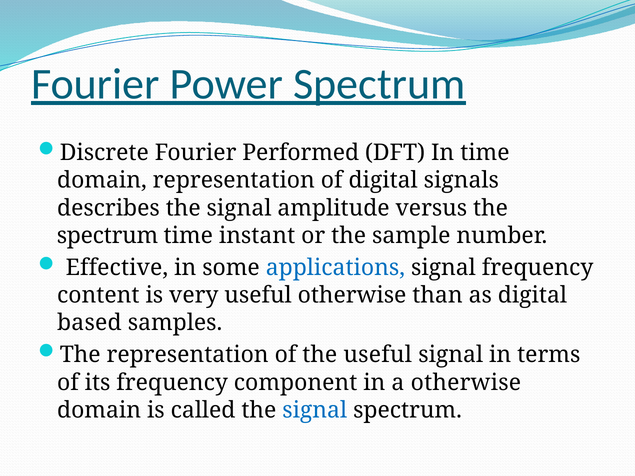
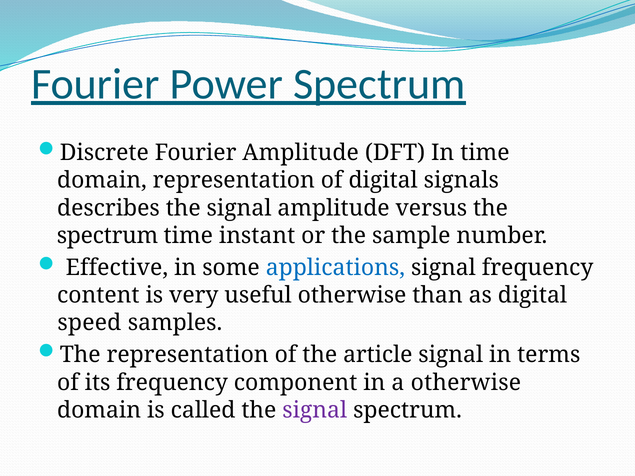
Fourier Performed: Performed -> Amplitude
based: based -> speed
the useful: useful -> article
signal at (315, 410) colour: blue -> purple
